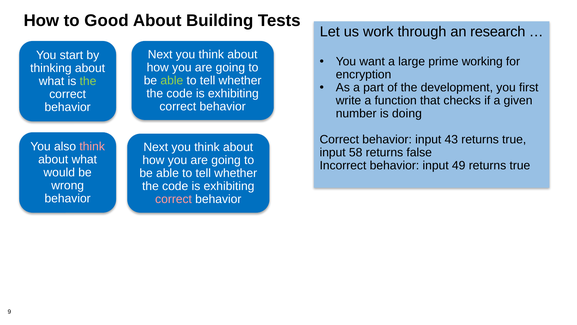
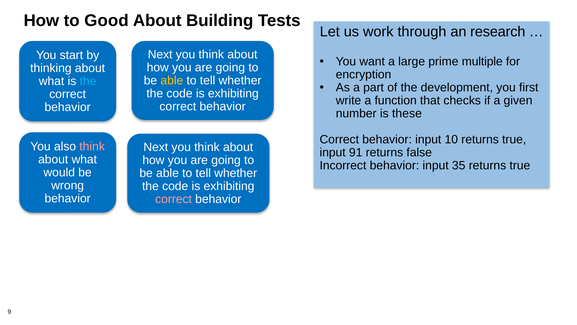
working: working -> multiple
able at (172, 80) colour: light green -> yellow
the at (88, 81) colour: light green -> light blue
doing: doing -> these
43: 43 -> 10
58: 58 -> 91
49: 49 -> 35
